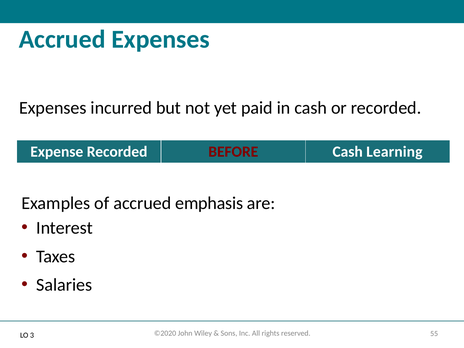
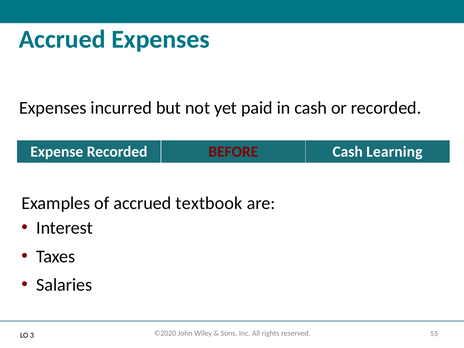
emphasis: emphasis -> textbook
